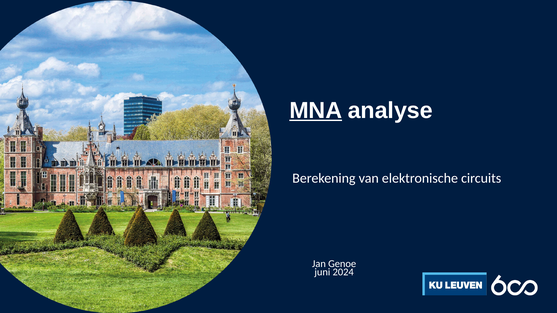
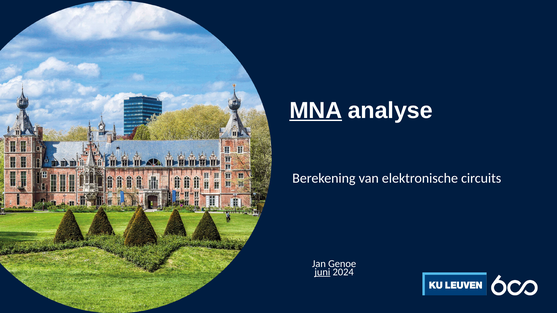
juni underline: none -> present
